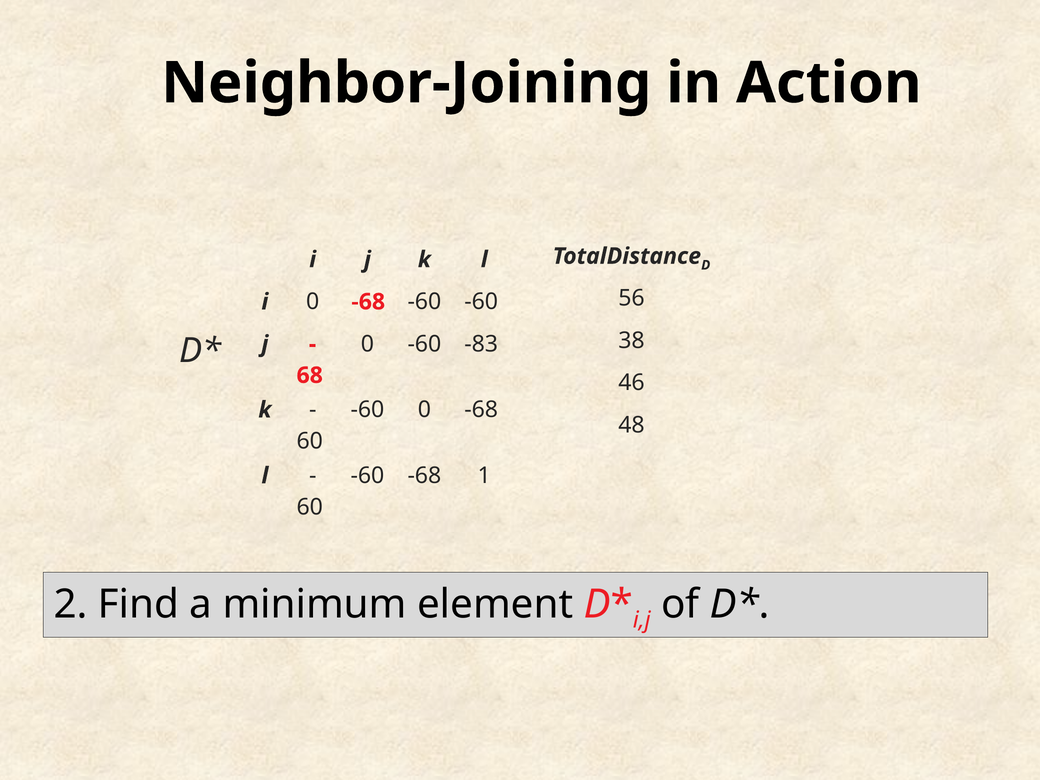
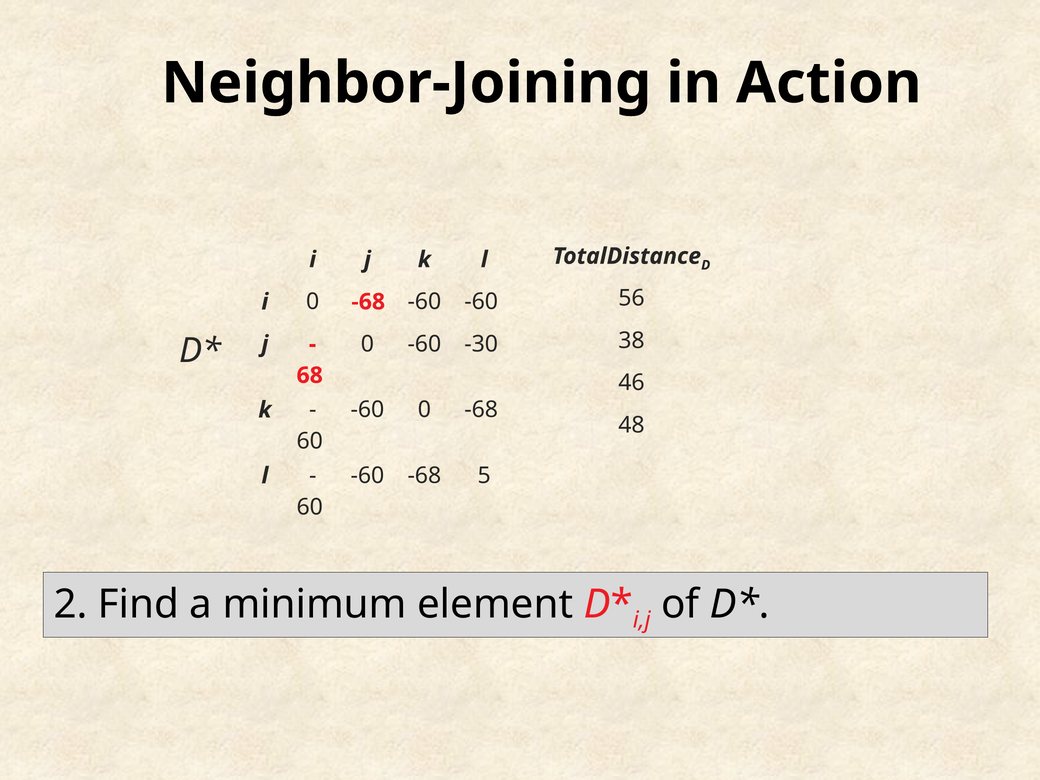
-83: -83 -> -30
1: 1 -> 5
